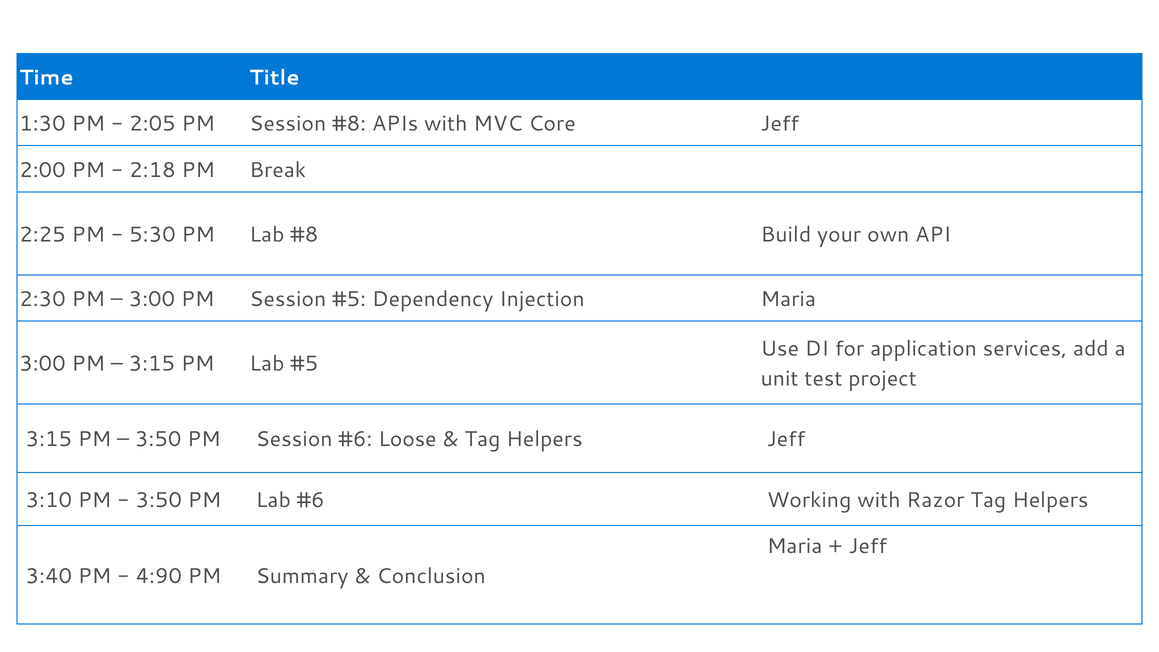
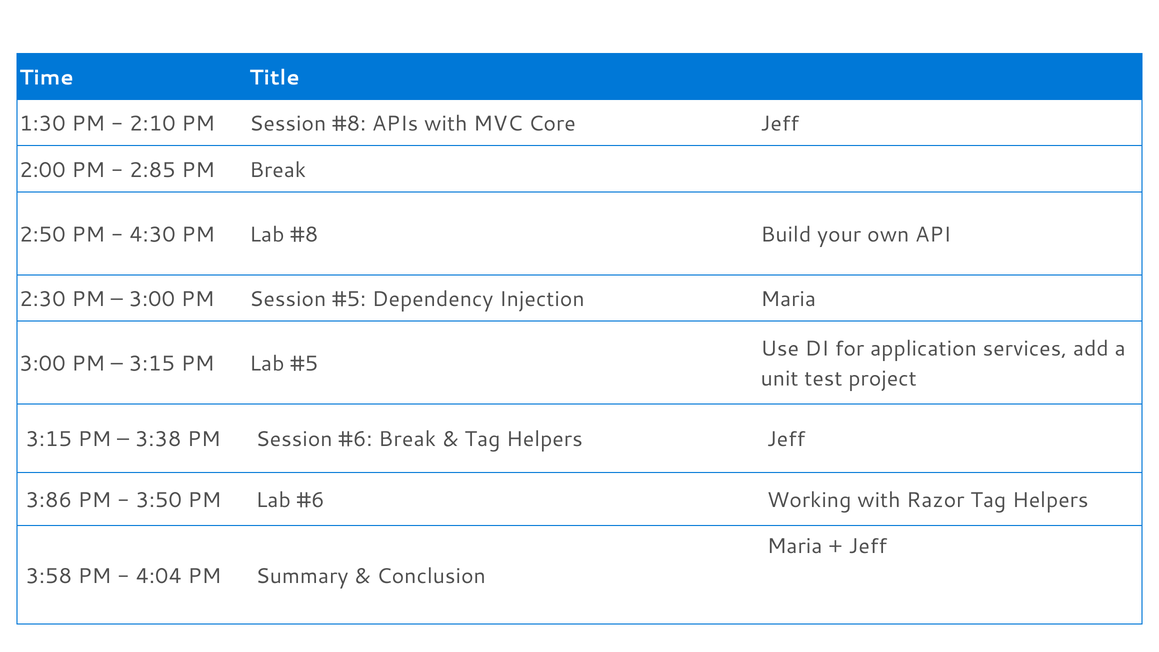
2:05: 2:05 -> 2:10
2:18: 2:18 -> 2:85
2:25: 2:25 -> 2:50
5:30: 5:30 -> 4:30
3:50 at (158, 439): 3:50 -> 3:38
Loose at (407, 439): Loose -> Break
3:10: 3:10 -> 3:86
3:40: 3:40 -> 3:58
4:90: 4:90 -> 4:04
